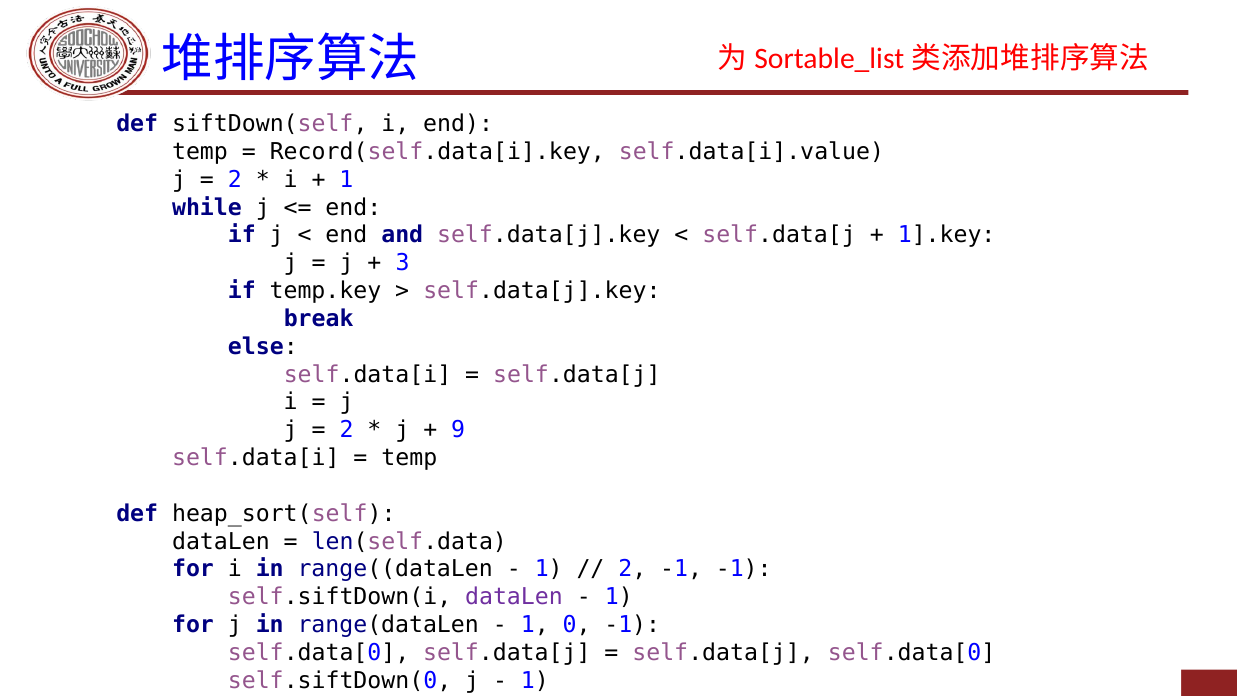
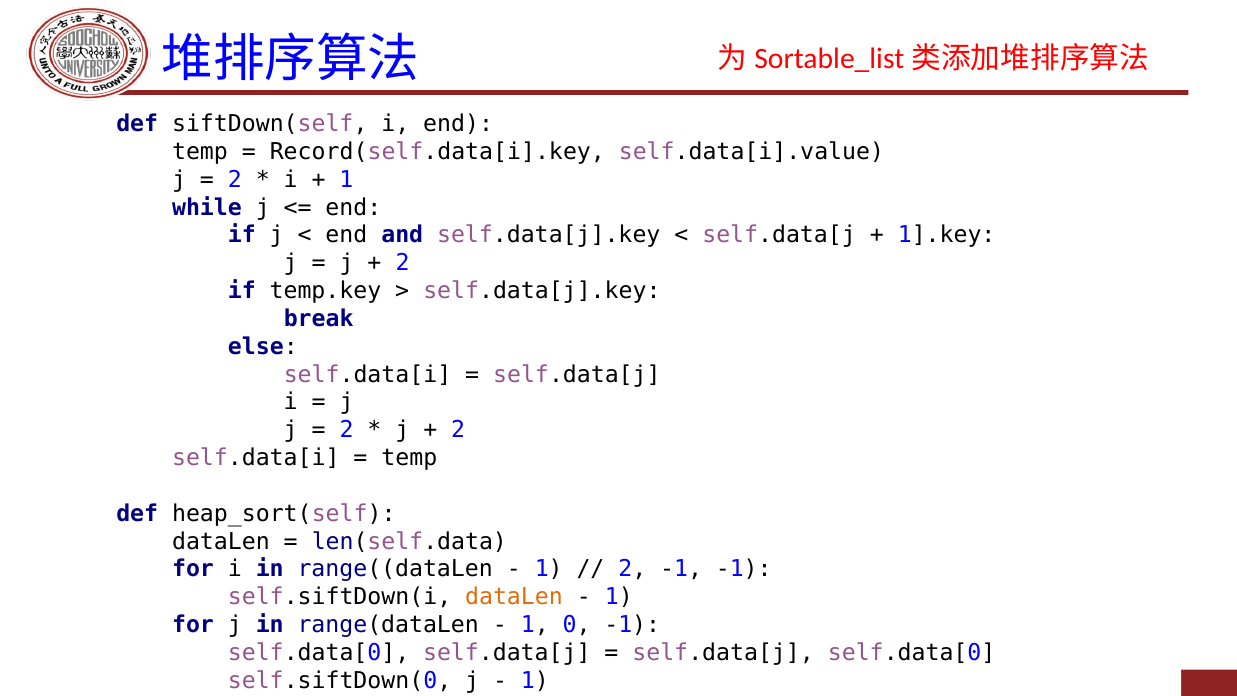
3 at (403, 263): 3 -> 2
9 at (458, 430): 9 -> 2
dataLen at (514, 597) colour: purple -> orange
